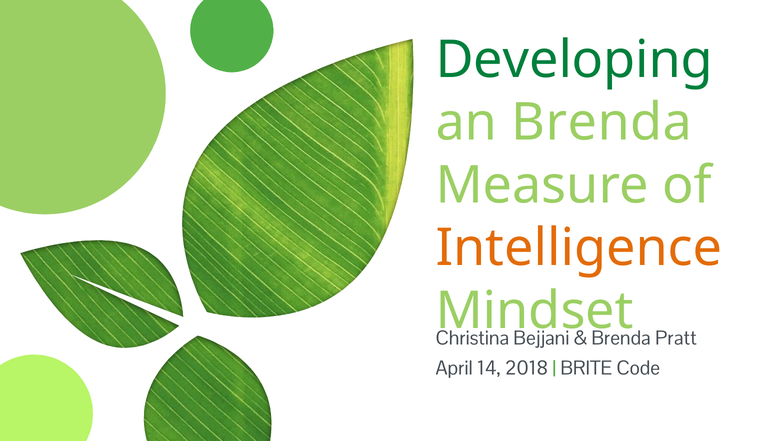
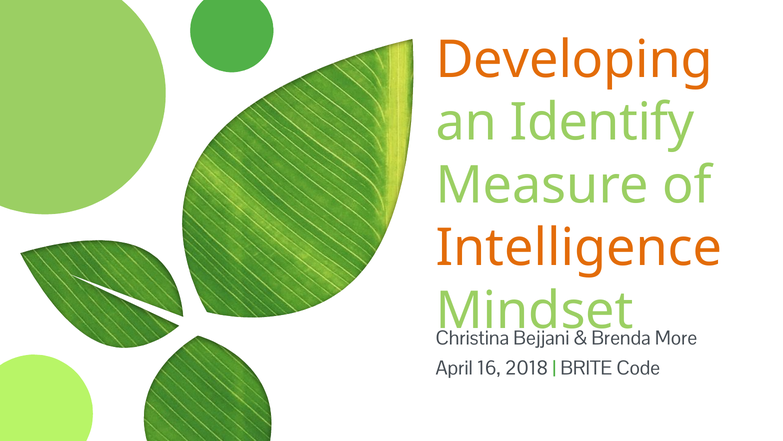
Developing colour: green -> orange
an Brenda: Brenda -> Identify
Pratt: Pratt -> More
14: 14 -> 16
